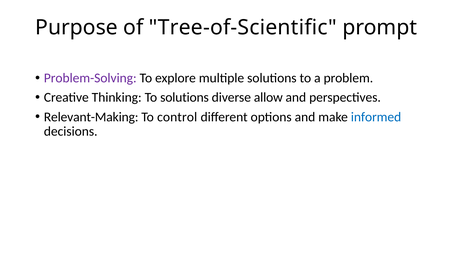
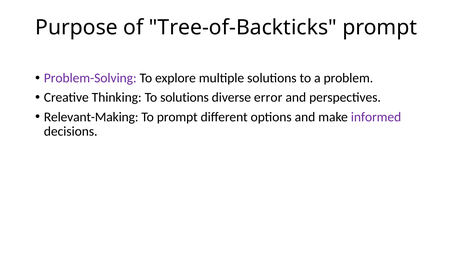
Tree-of-Scientific: Tree-of-Scientific -> Tree-of-Backticks
allow: allow -> error
To control: control -> prompt
informed colour: blue -> purple
